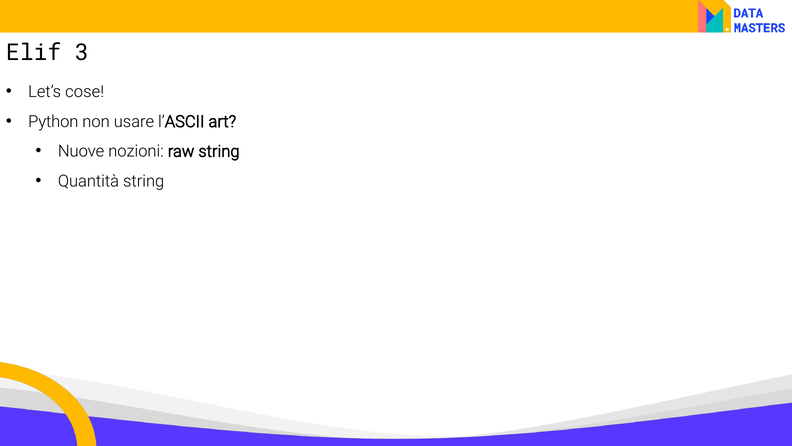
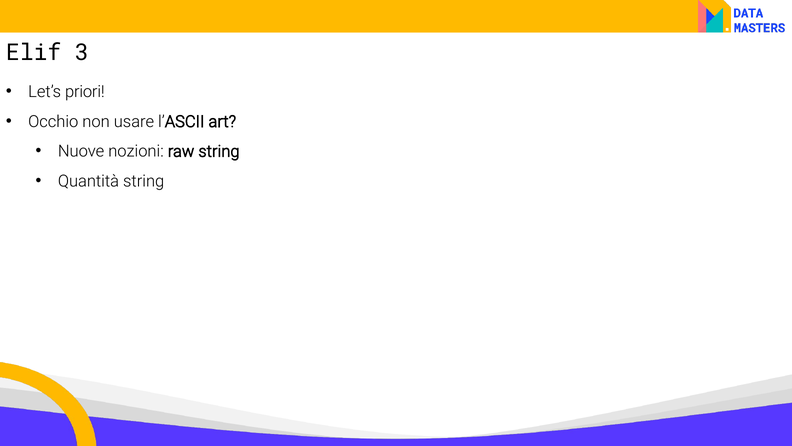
cose: cose -> priori
Python: Python -> Occhio
